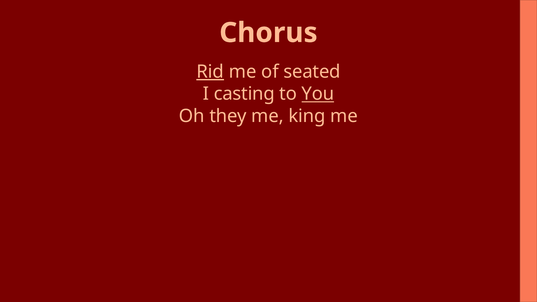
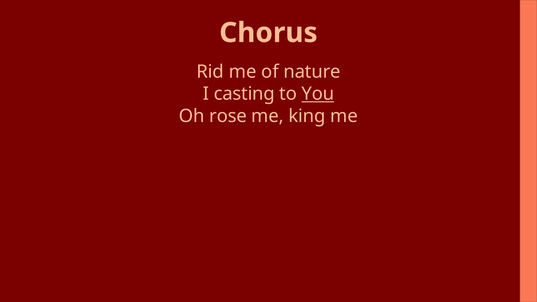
Rid underline: present -> none
seated: seated -> nature
they: they -> rose
